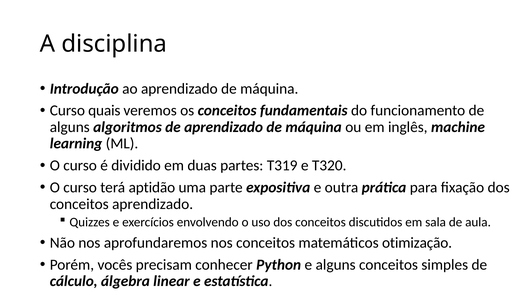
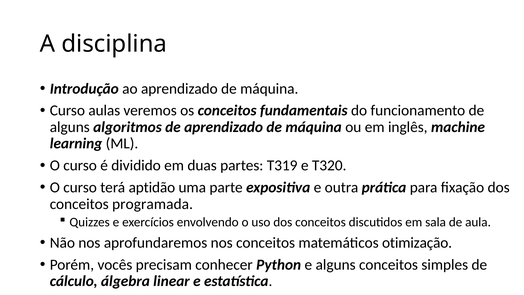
quais: quais -> aulas
conceitos aprendizado: aprendizado -> programada
